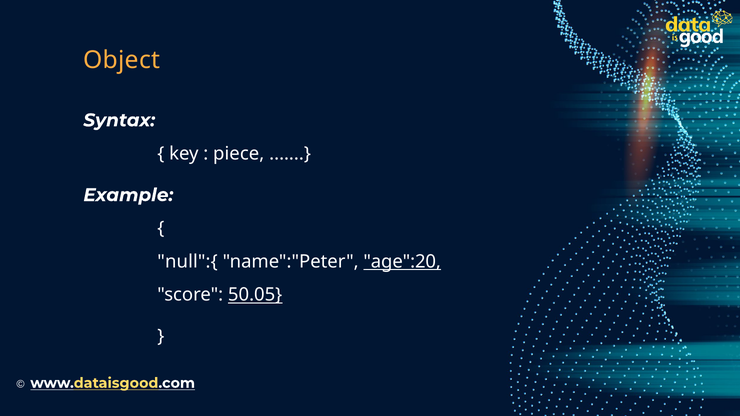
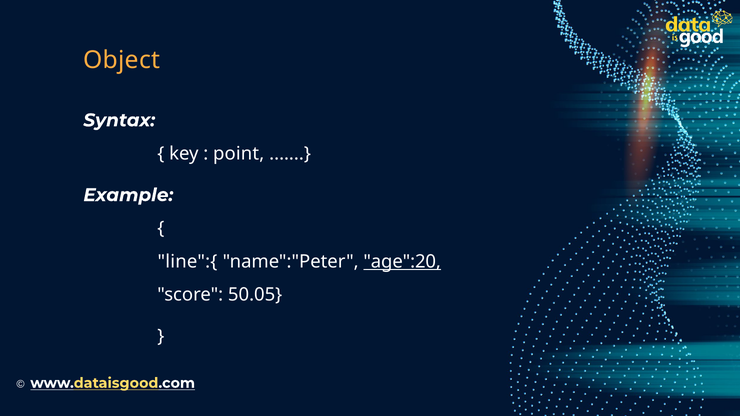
piece: piece -> point
null":{: null":{ -> line":{
50.05 underline: present -> none
